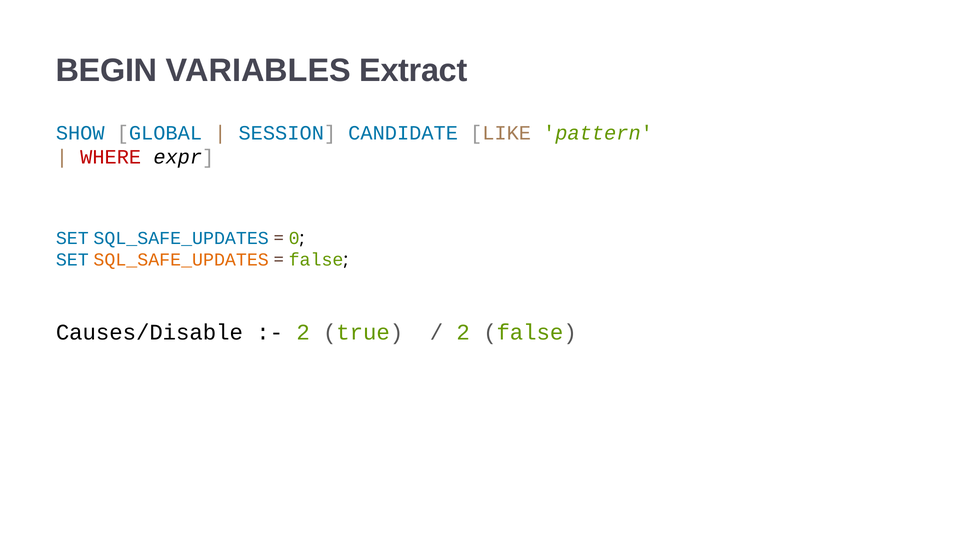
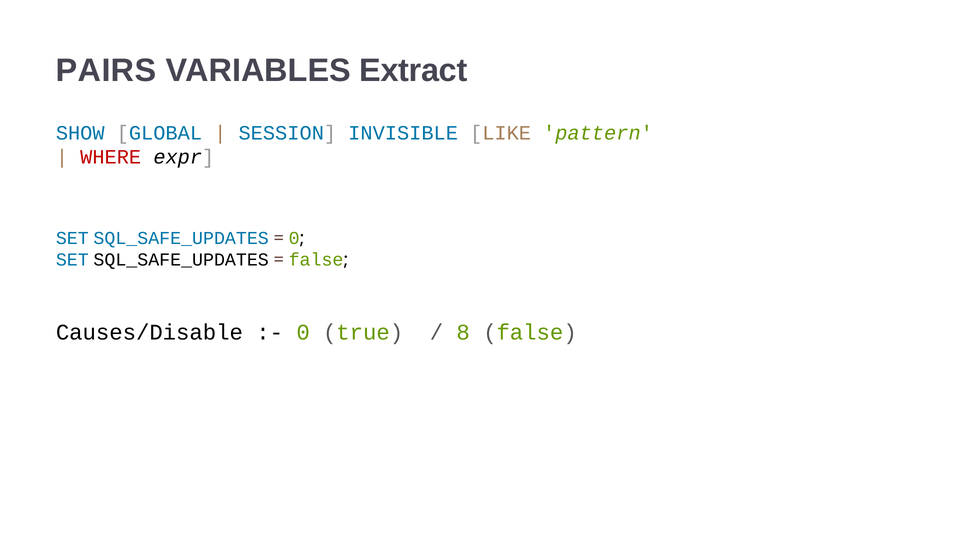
BEGIN: BEGIN -> PAIRS
CANDIDATE: CANDIDATE -> INVISIBLE
SQL_SAFE_UPDATES at (181, 260) colour: orange -> black
2 at (303, 332): 2 -> 0
2 at (463, 332): 2 -> 8
